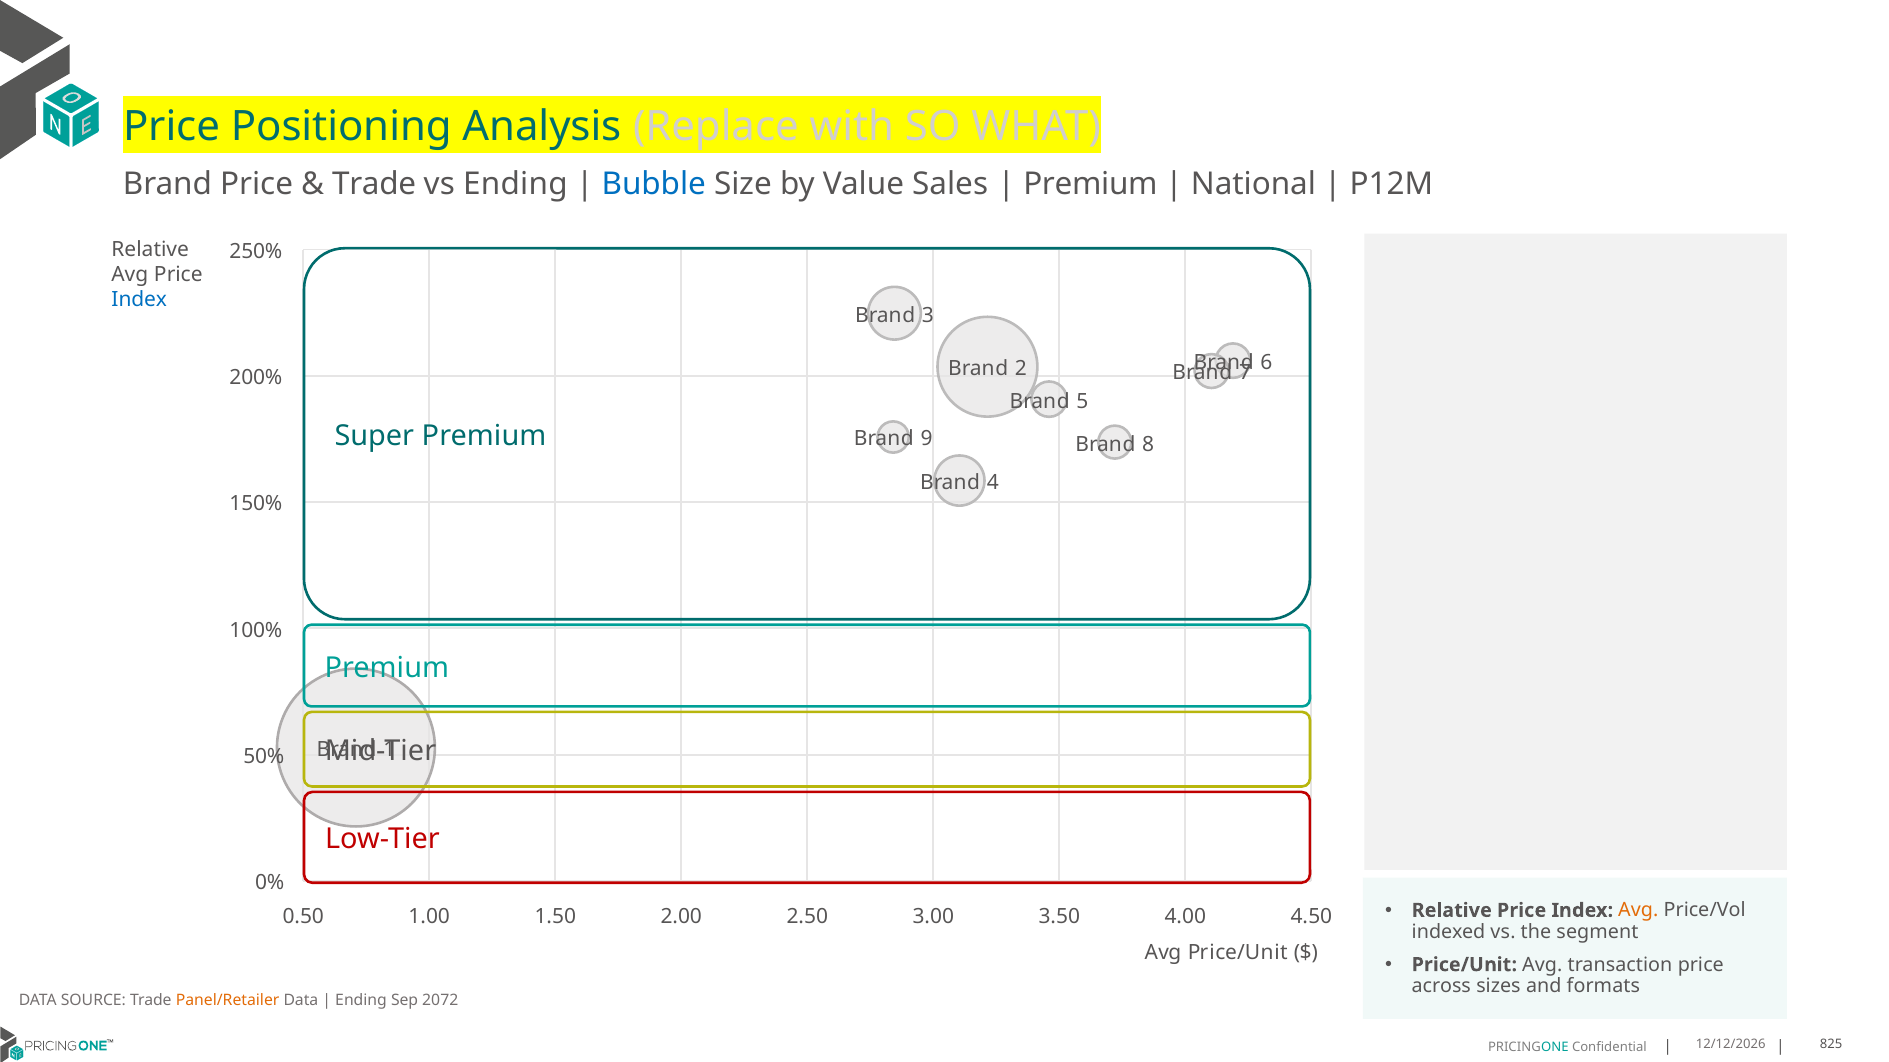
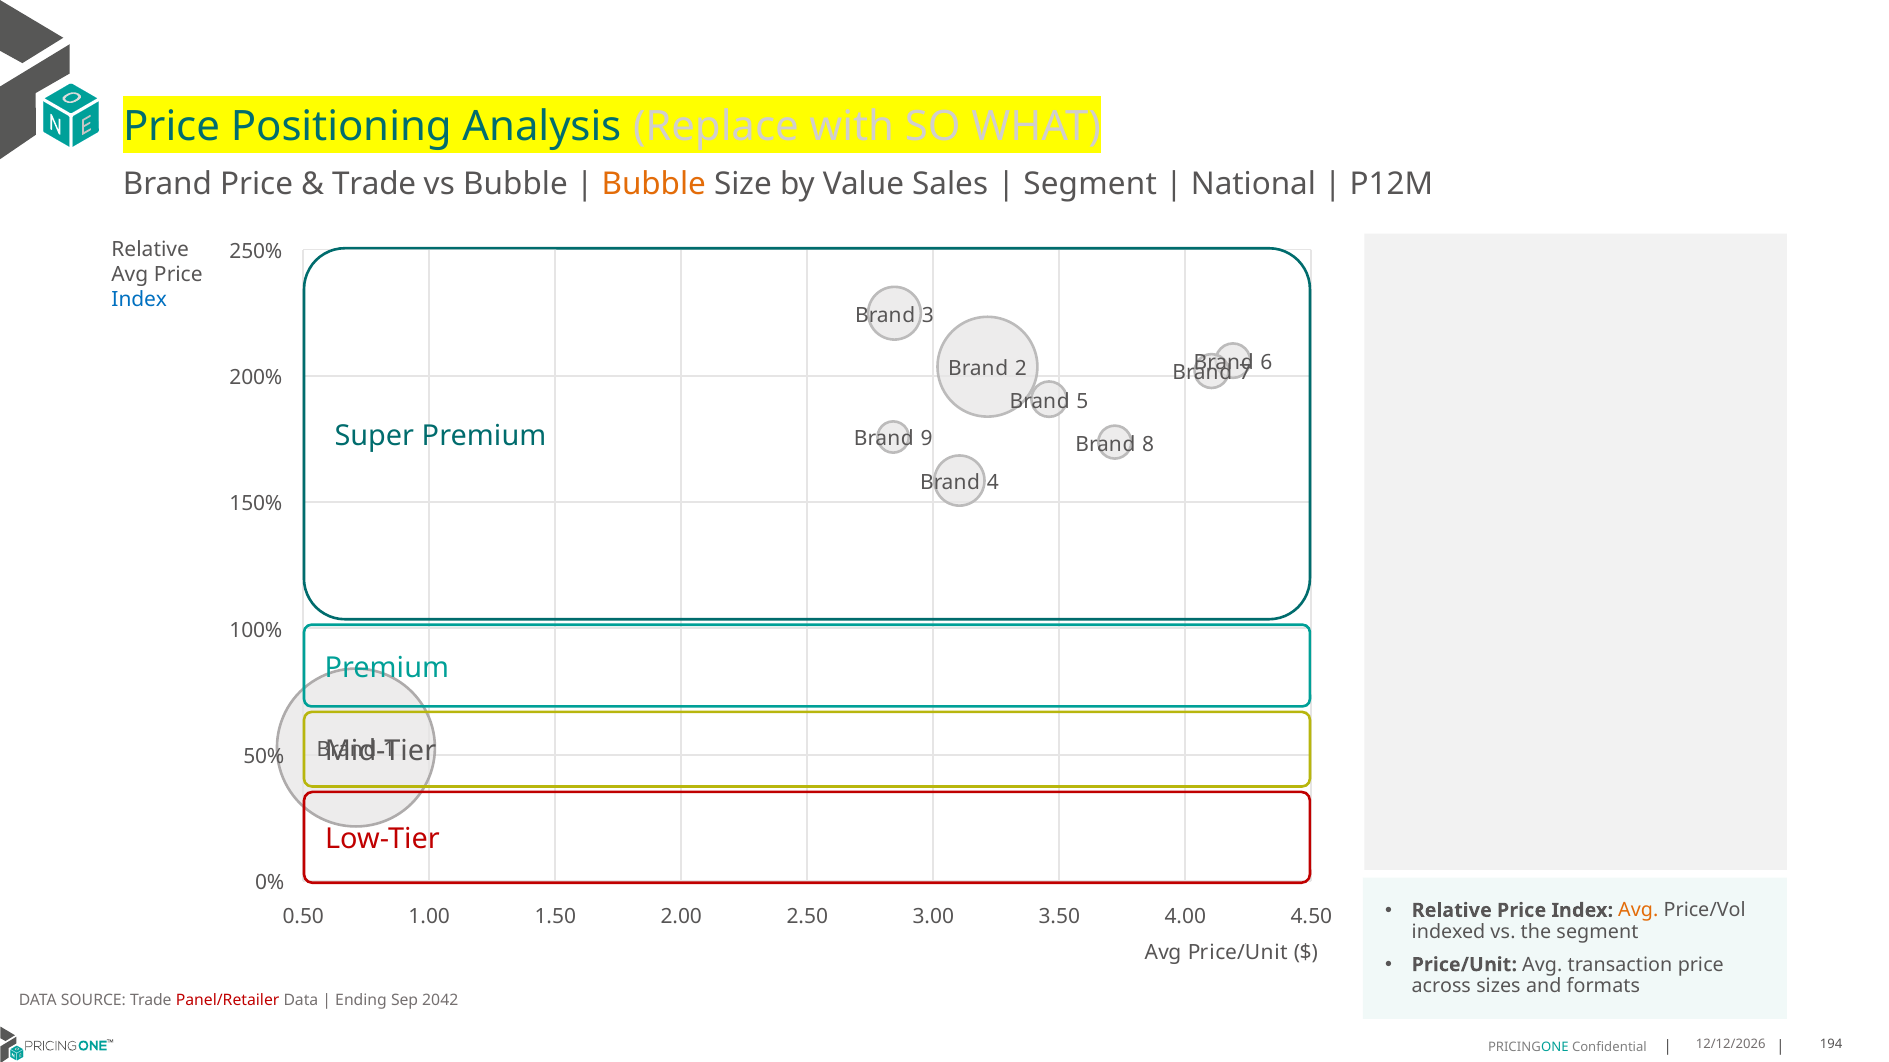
vs Ending: Ending -> Bubble
Bubble at (654, 184) colour: blue -> orange
Premium at (1090, 184): Premium -> Segment
Panel/Retailer colour: orange -> red
2072: 2072 -> 2042
825: 825 -> 194
